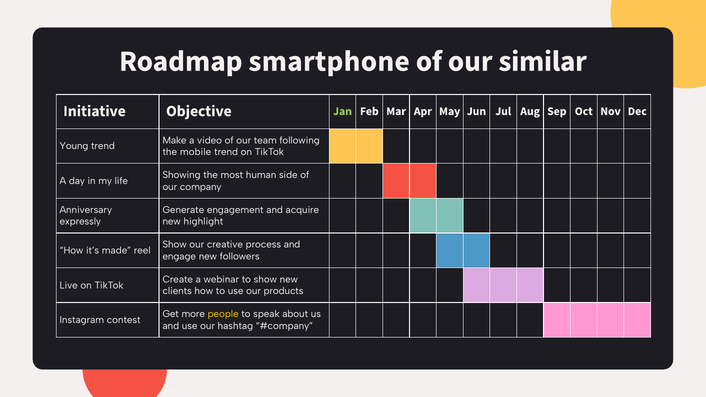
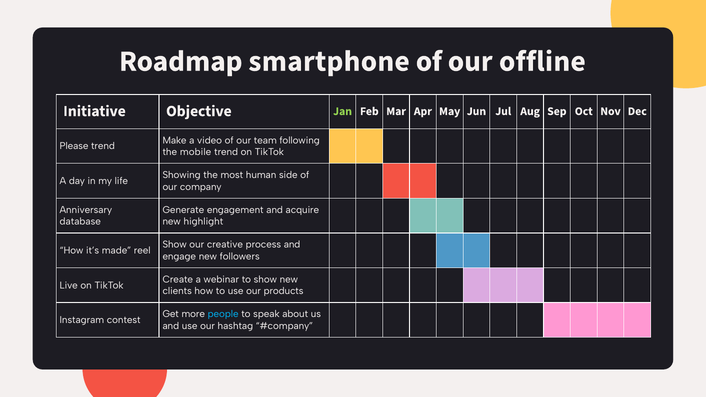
similar: similar -> offline
Young: Young -> Please
expressly: expressly -> database
people colour: yellow -> light blue
